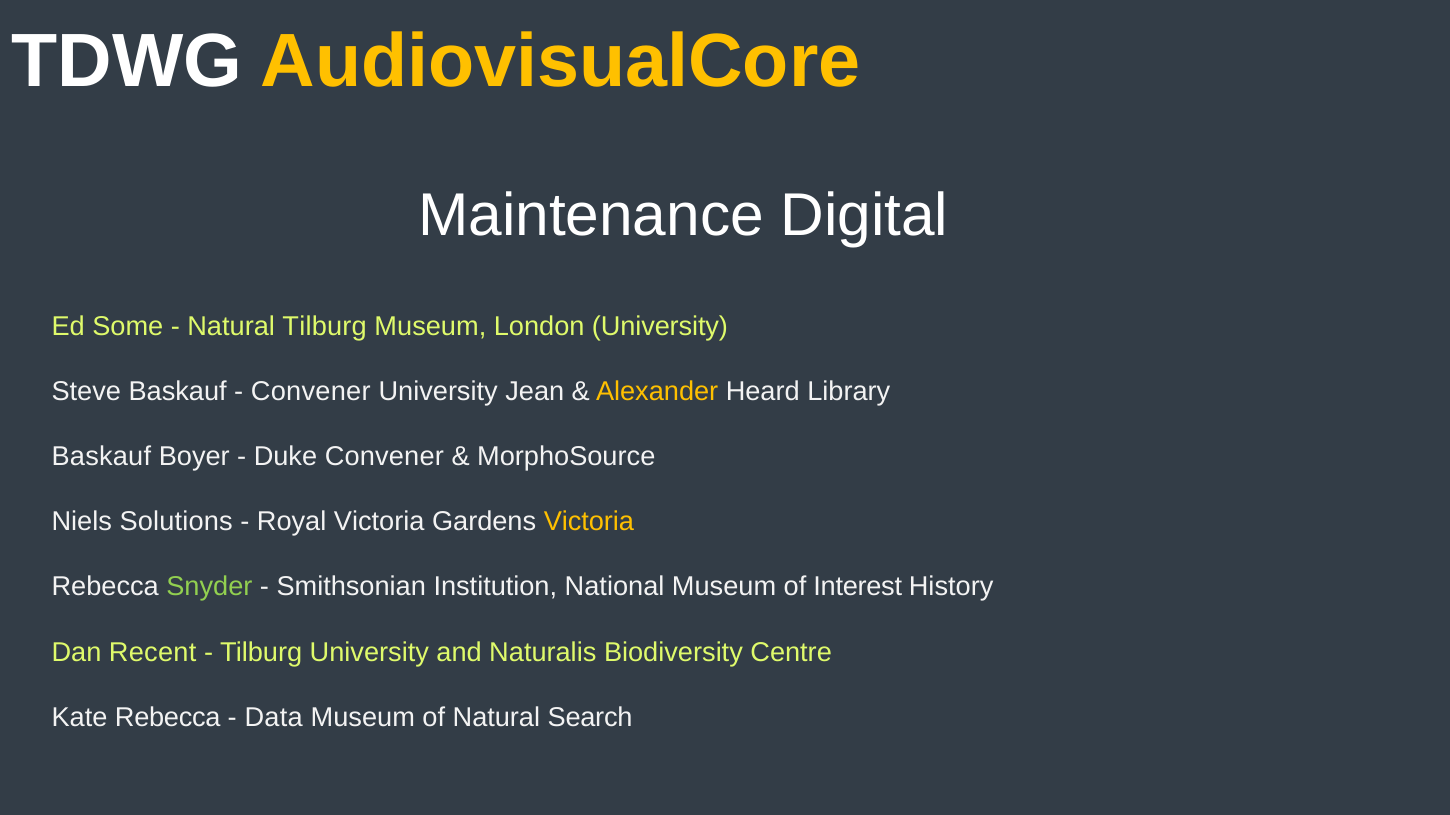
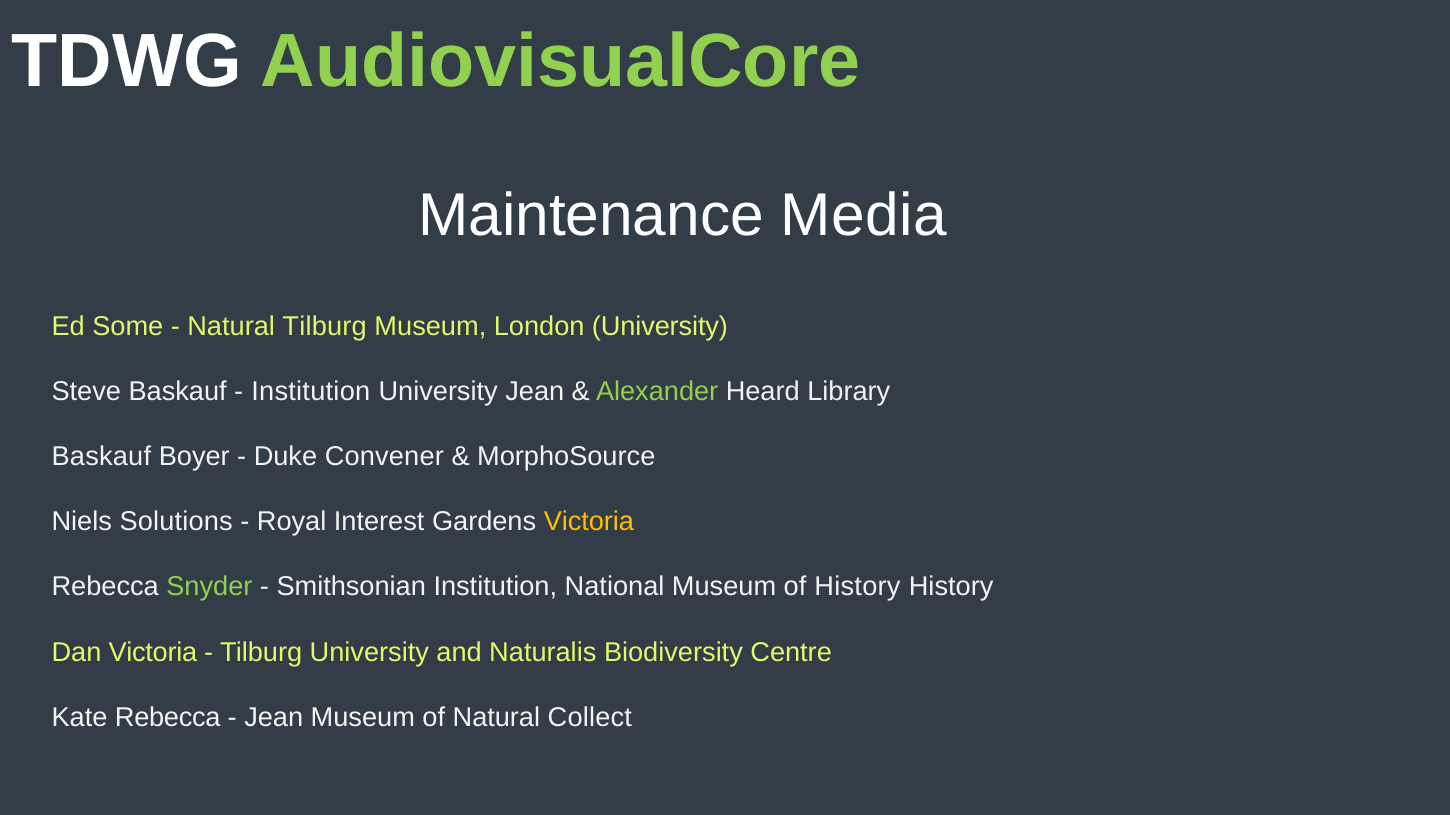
AudiovisualCore colour: yellow -> light green
Digital: Digital -> Media
Convener at (311, 392): Convener -> Institution
Alexander colour: yellow -> light green
Royal Victoria: Victoria -> Interest
of Interest: Interest -> History
Dan Recent: Recent -> Victoria
Data at (274, 718): Data -> Jean
Search: Search -> Collect
